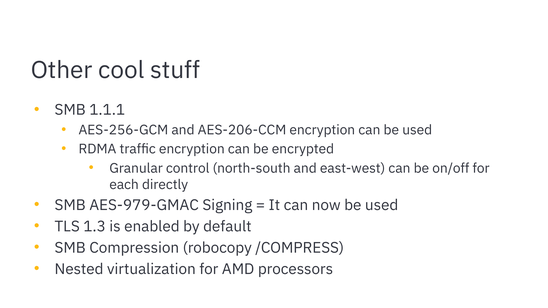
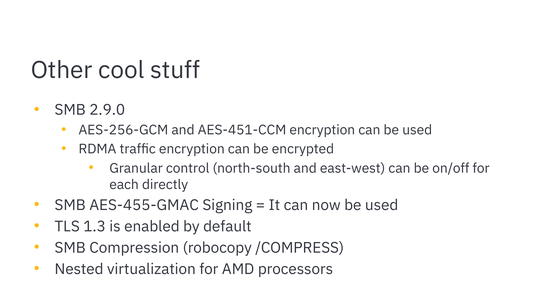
1.1.1: 1.1.1 -> 2.9.0
AES-206-CCM: AES-206-CCM -> AES-451-CCM
AES-979-GMAC: AES-979-GMAC -> AES-455-GMAC
